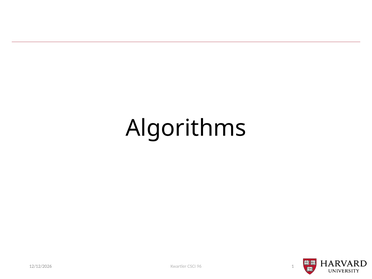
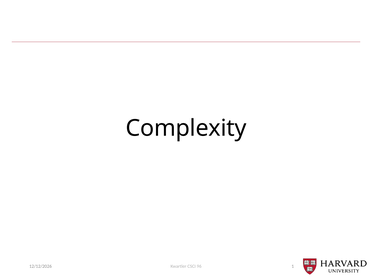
Algorithms: Algorithms -> Complexity
